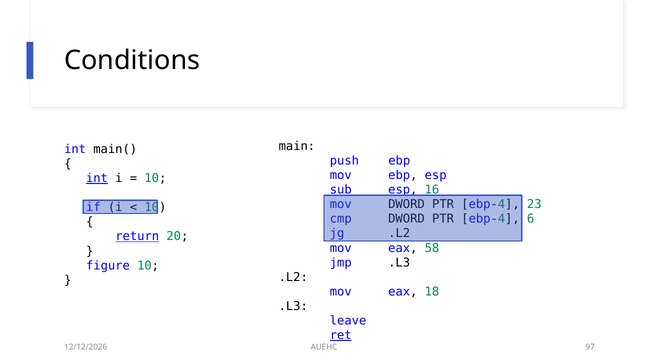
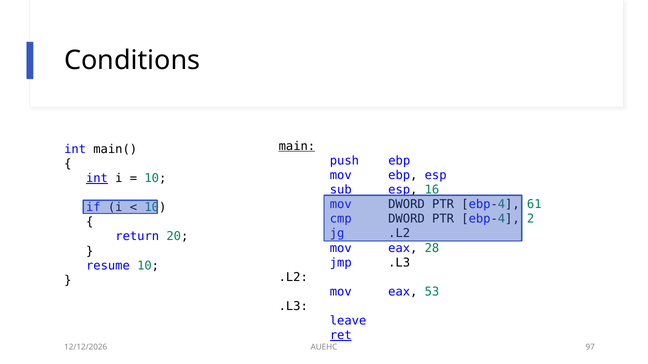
main underline: none -> present
23: 23 -> 61
6: 6 -> 2
return underline: present -> none
58: 58 -> 28
figure: figure -> resume
18: 18 -> 53
